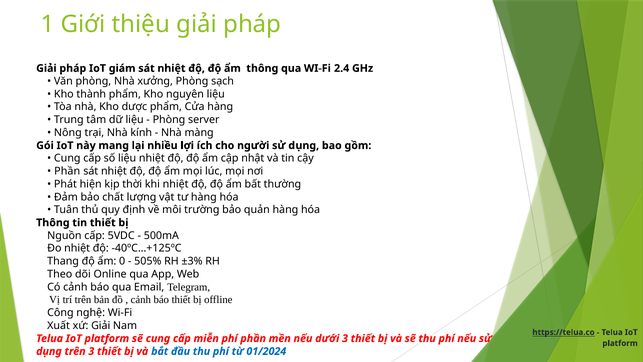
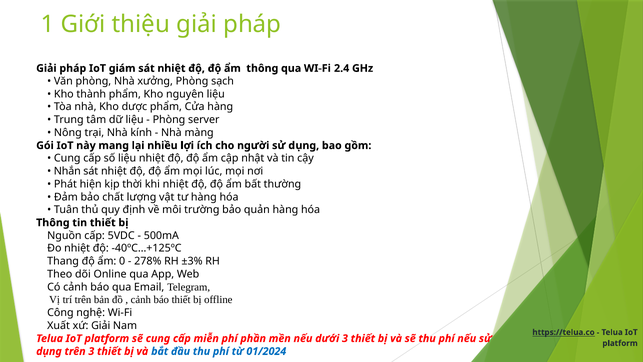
Phần at (67, 171): Phần -> Nhắn
505%: 505% -> 278%
